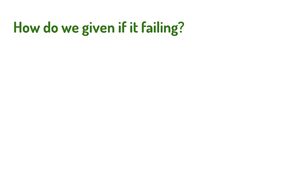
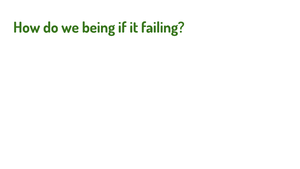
given: given -> being
